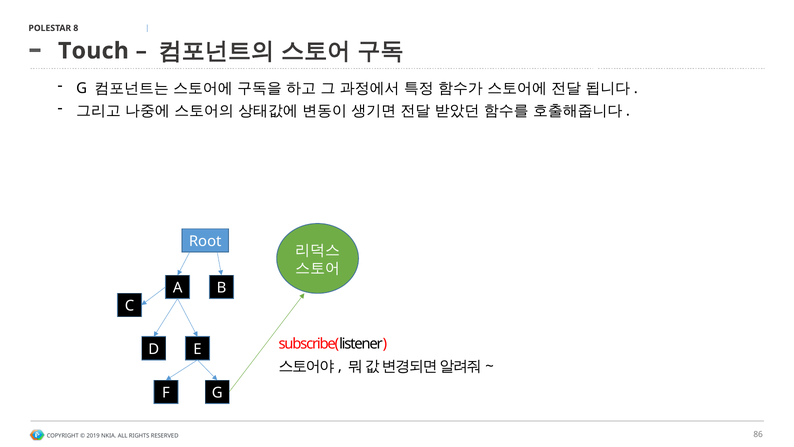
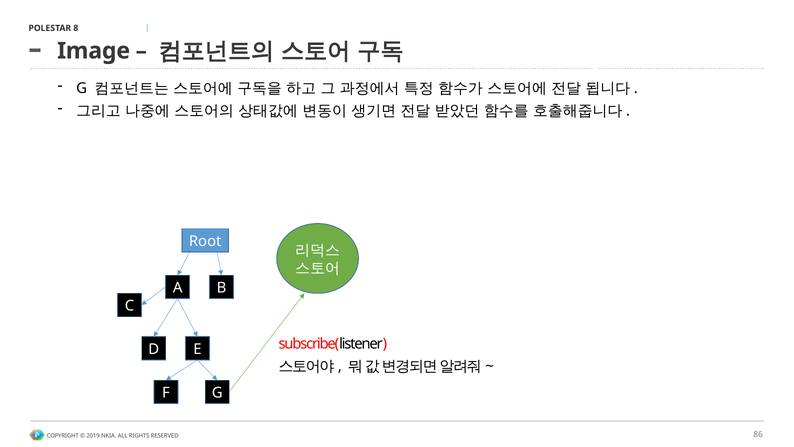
Touch: Touch -> Image
